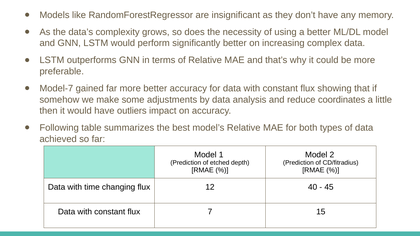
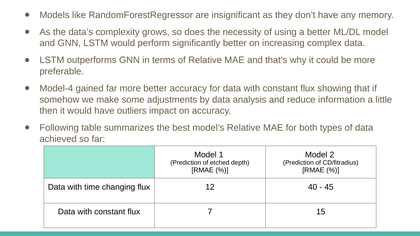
Model-7: Model-7 -> Model-4
coordinates: coordinates -> information
